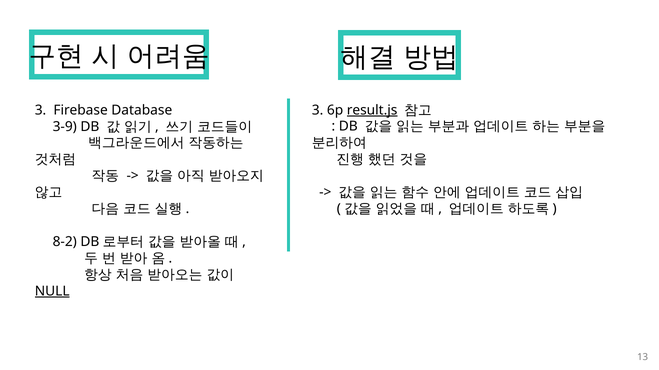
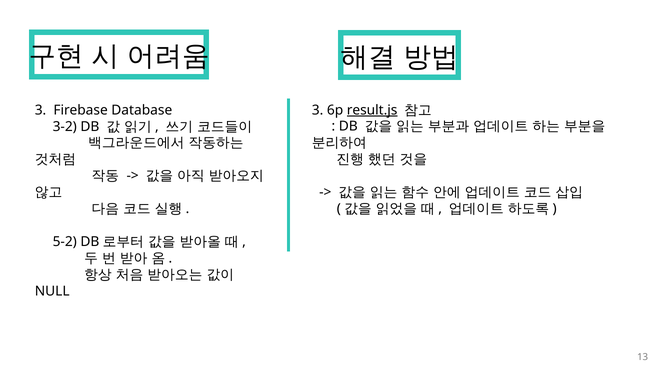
3-9: 3-9 -> 3-2
8-2: 8-2 -> 5-2
NULL underline: present -> none
